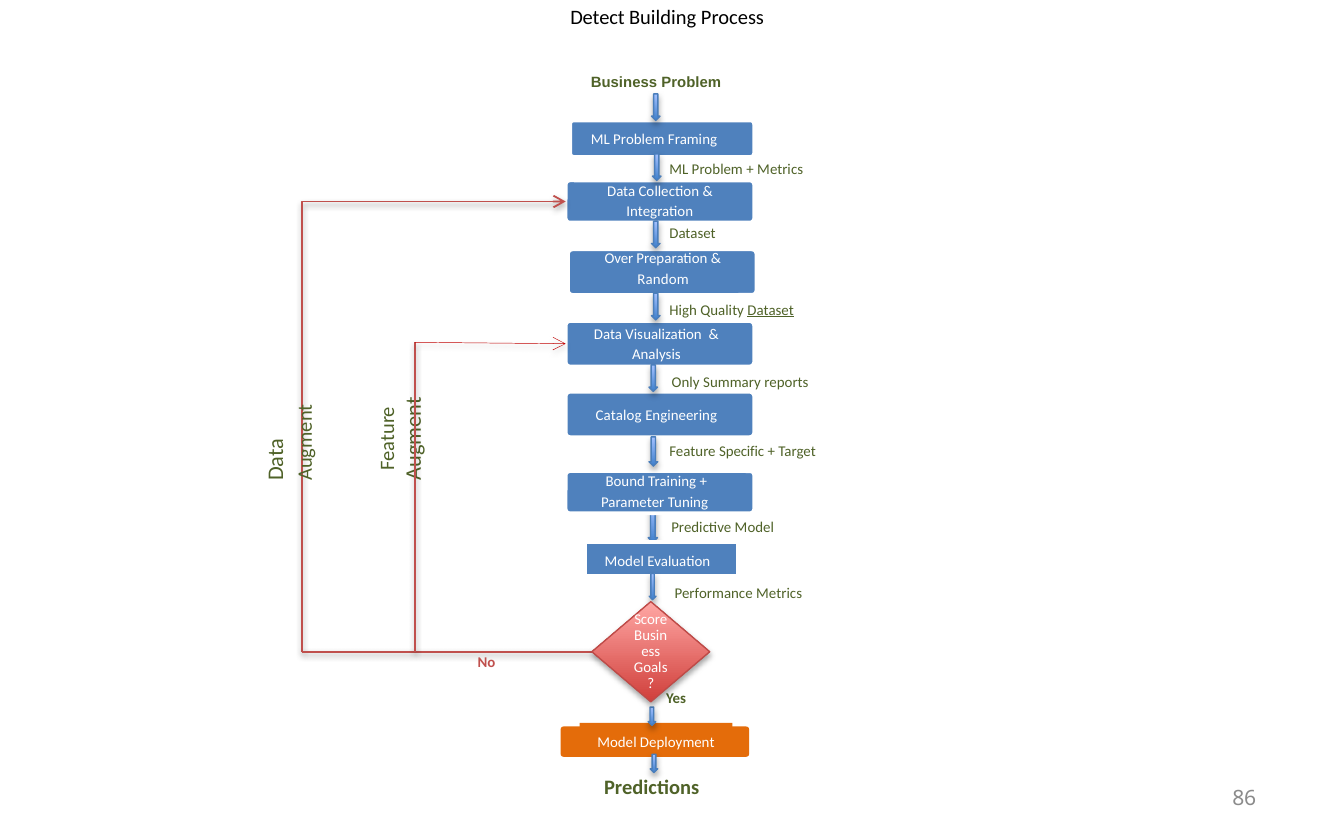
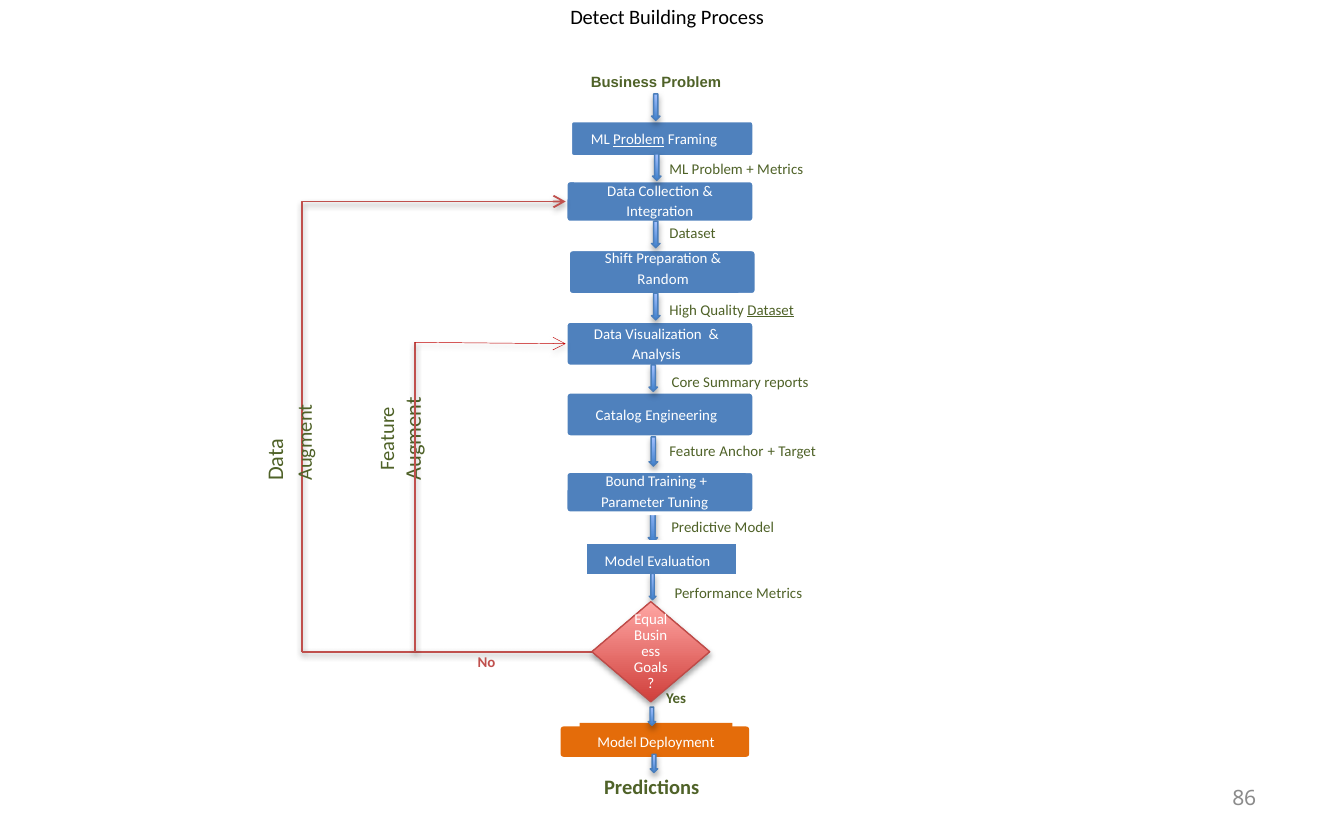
Problem at (639, 140) underline: none -> present
Over: Over -> Shift
Only: Only -> Core
Specific: Specific -> Anchor
Score: Score -> Equal
